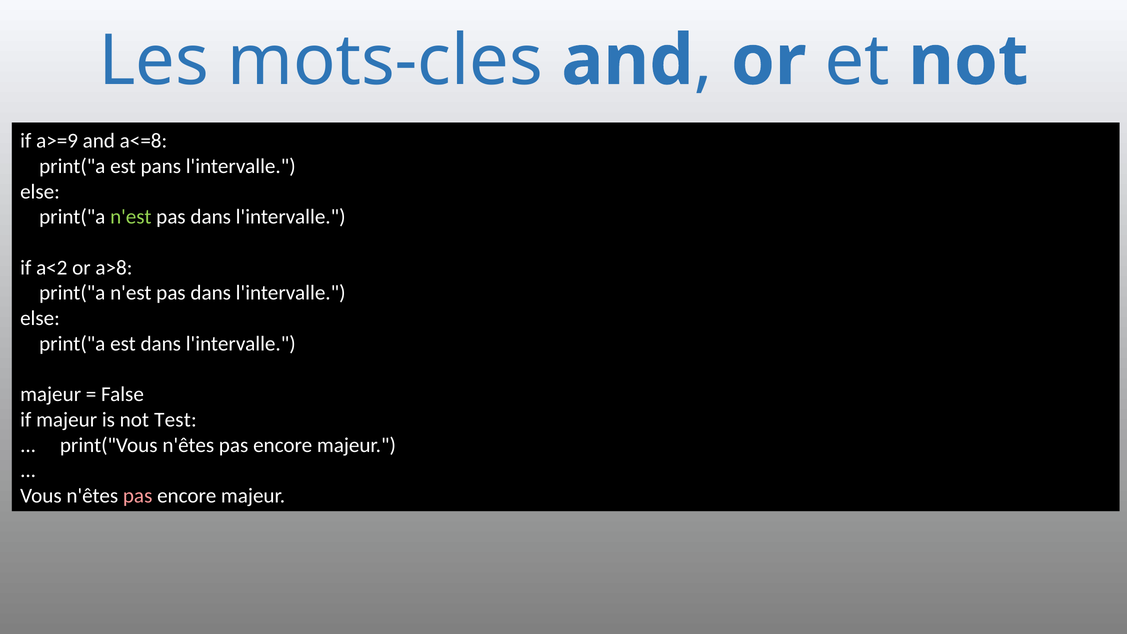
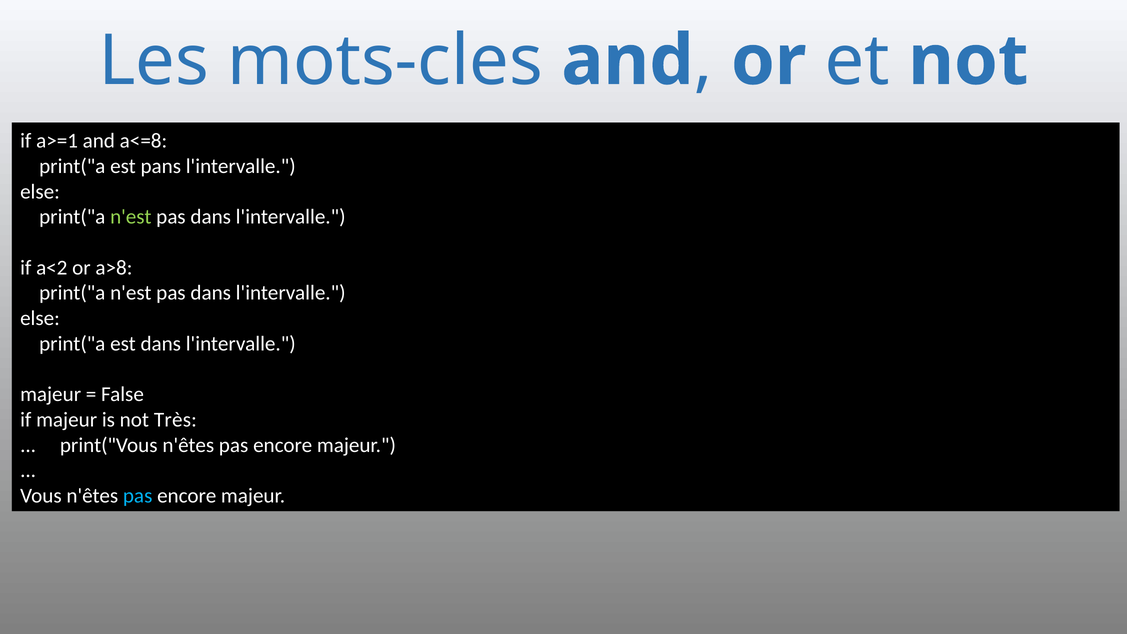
a>=9: a>=9 -> a>=1
Test: Test -> Très
pas at (138, 496) colour: pink -> light blue
